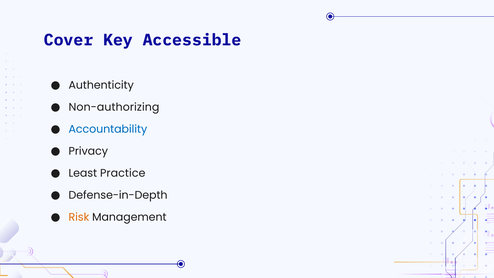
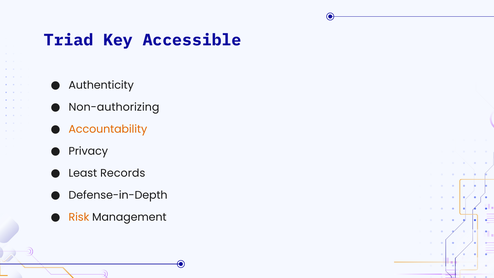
Cover: Cover -> Triad
Accountability colour: blue -> orange
Practice: Practice -> Records
